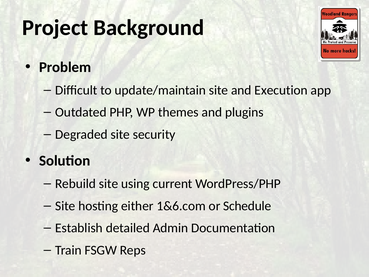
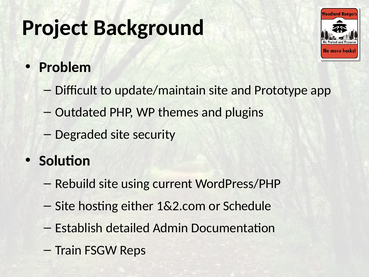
Execution: Execution -> Prototype
1&6.com: 1&6.com -> 1&2.com
